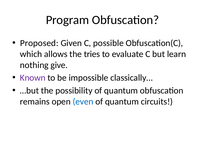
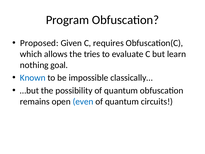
possible: possible -> requires
give: give -> goal
Known colour: purple -> blue
